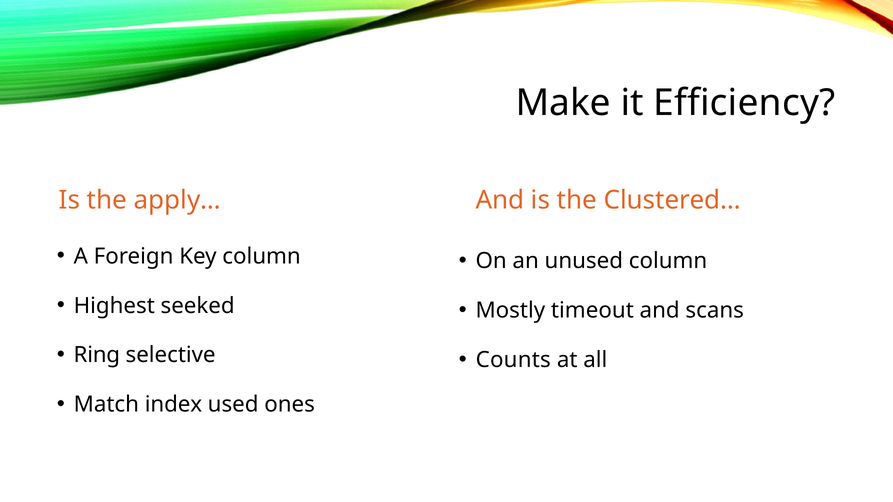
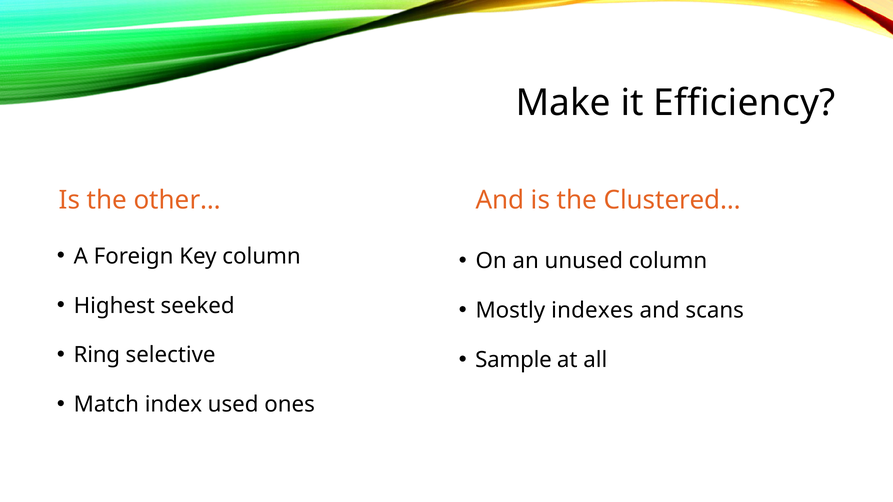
apply…: apply… -> other…
timeout: timeout -> indexes
Counts: Counts -> Sample
